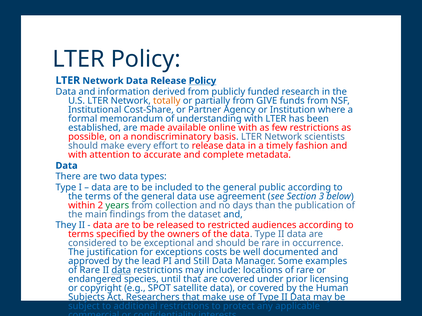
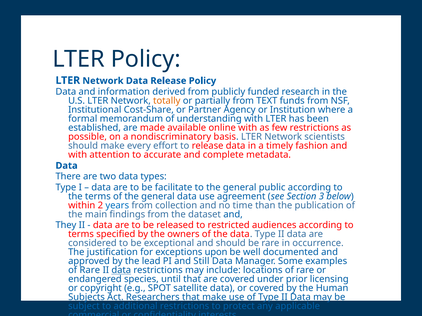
Policy at (202, 81) underline: present -> none
GIVE: GIVE -> TEXT
included: included -> facilitate
years colour: green -> blue
days: days -> time
costs: costs -> upon
